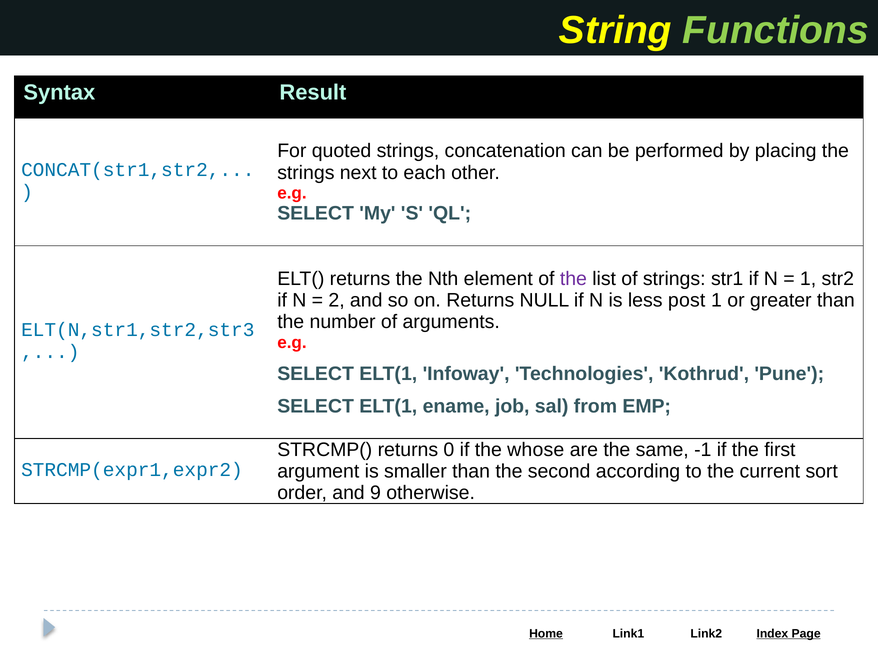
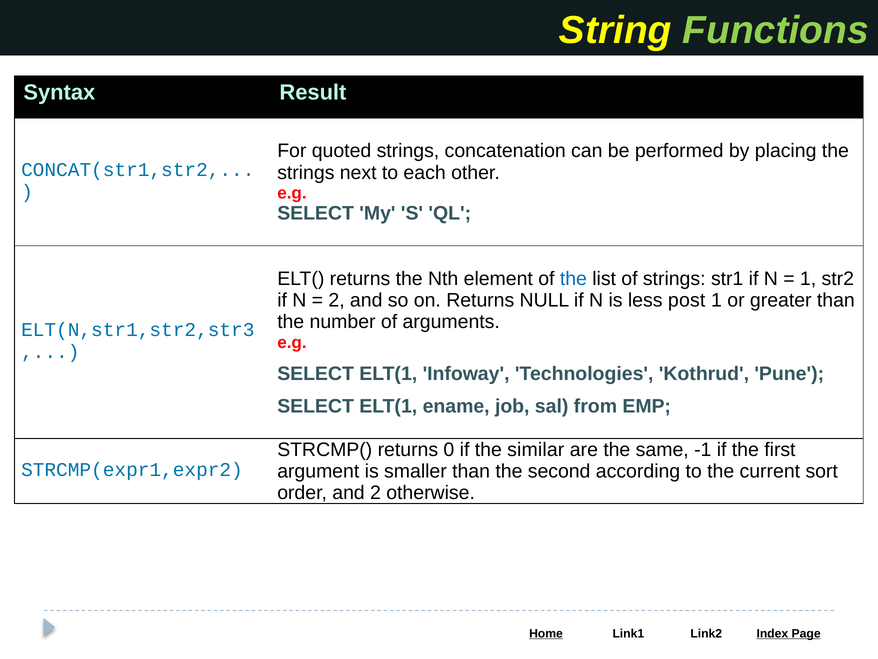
the at (573, 278) colour: purple -> blue
whose: whose -> similar
and 9: 9 -> 2
